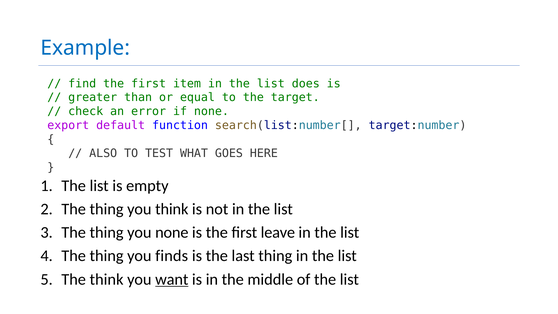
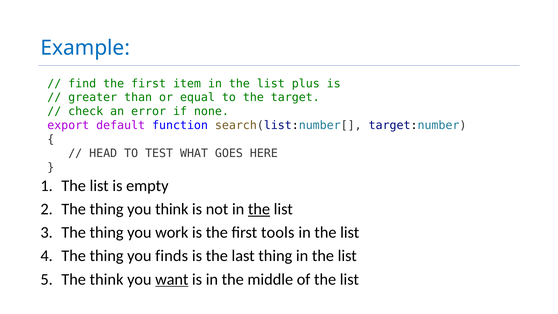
does: does -> plus
ALSO: ALSO -> HEAD
the at (259, 209) underline: none -> present
you none: none -> work
leave: leave -> tools
